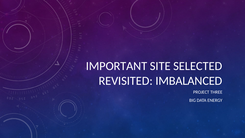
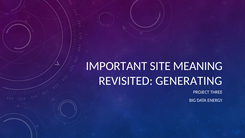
SELECTED: SELECTED -> MEANING
IMBALANCED: IMBALANCED -> GENERATING
